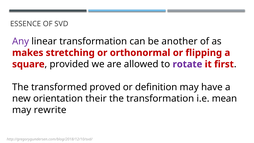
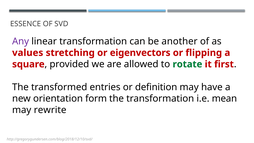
makes: makes -> values
orthonormal: orthonormal -> eigenvectors
rotate colour: purple -> green
proved: proved -> entries
their: their -> form
